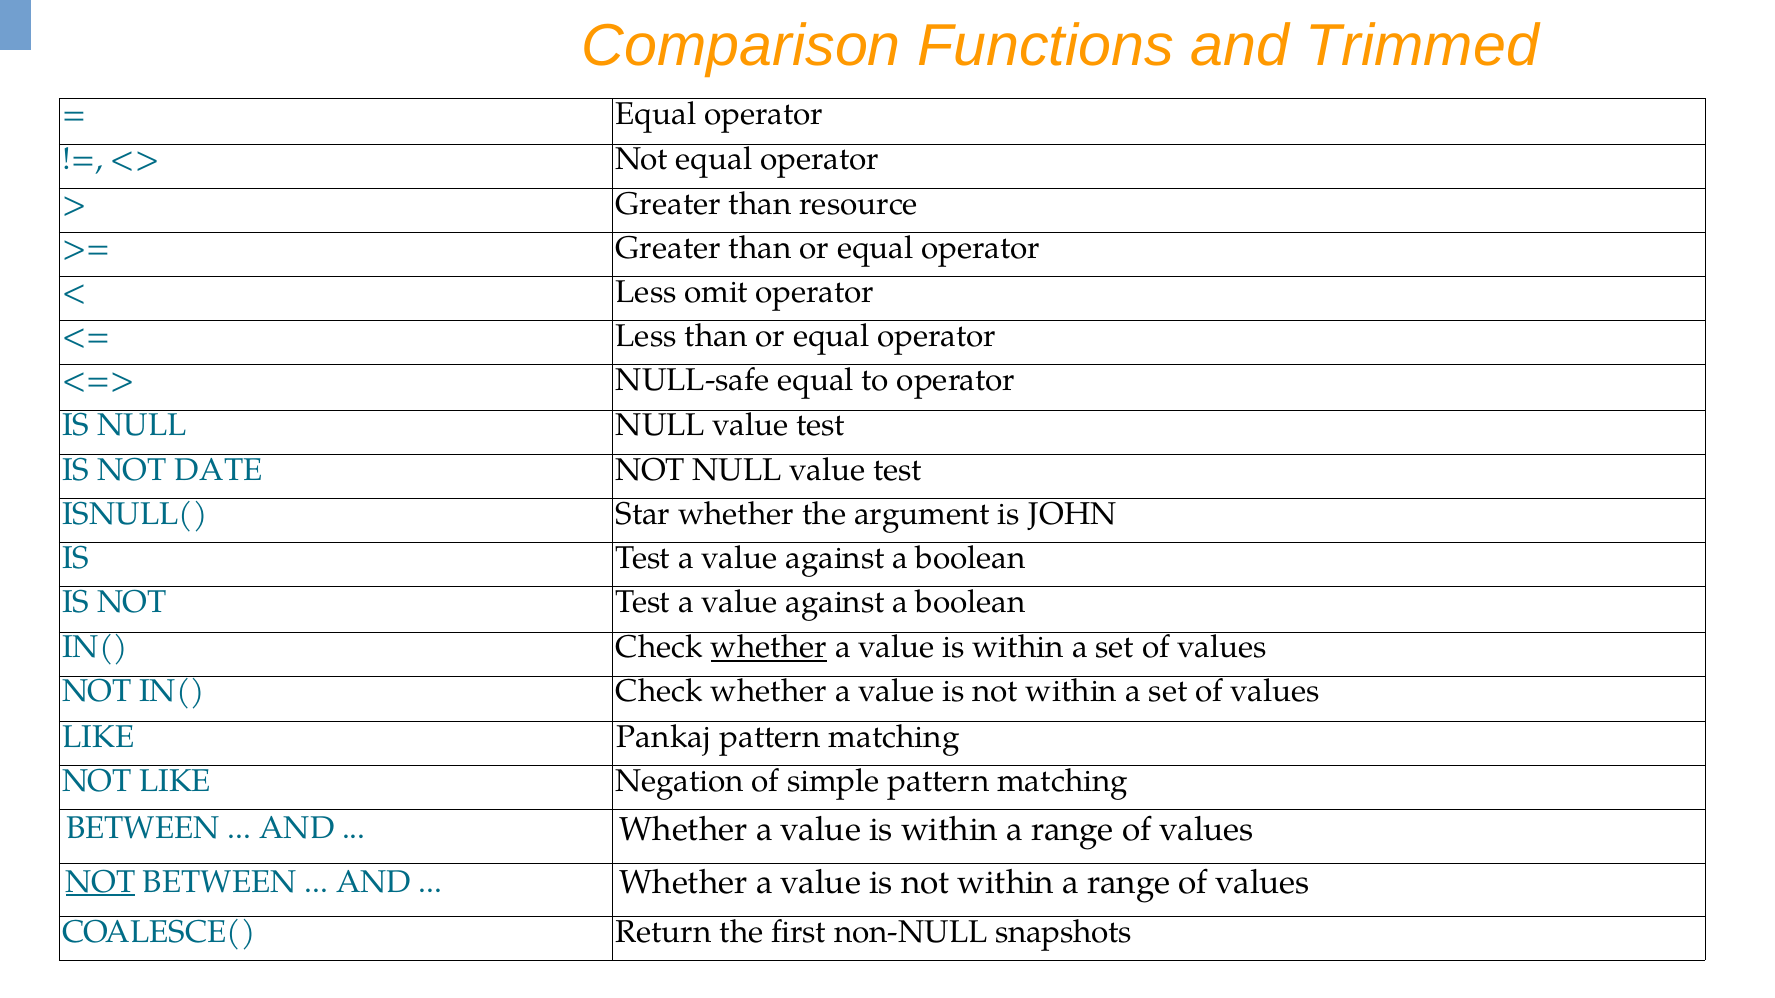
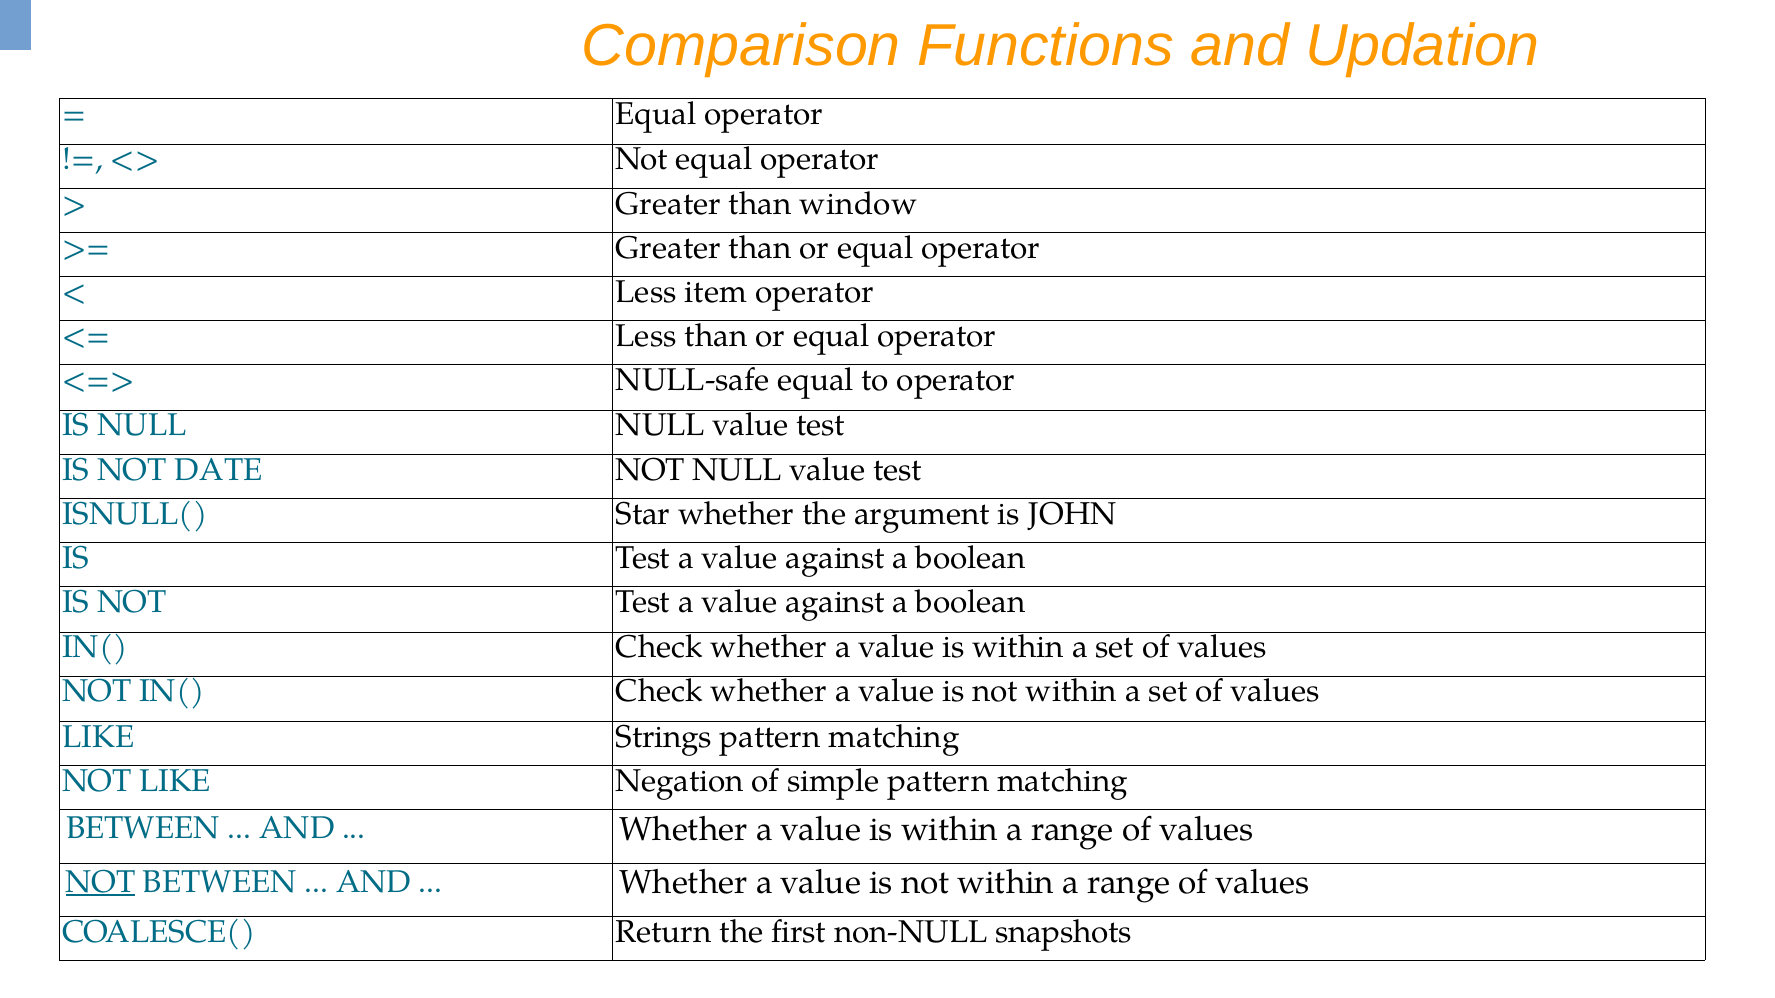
Trimmed: Trimmed -> Updation
resource: resource -> window
omit: omit -> item
whether at (769, 648) underline: present -> none
Pankaj: Pankaj -> Strings
